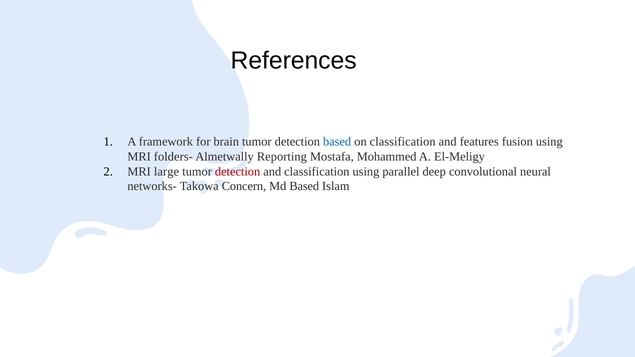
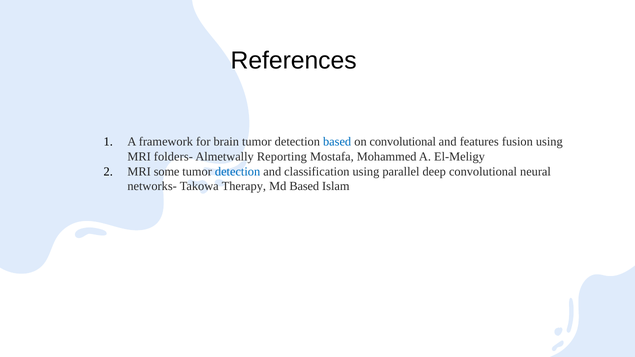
on classification: classification -> convolutional
large: large -> some
detection at (238, 172) colour: red -> blue
Concern: Concern -> Therapy
